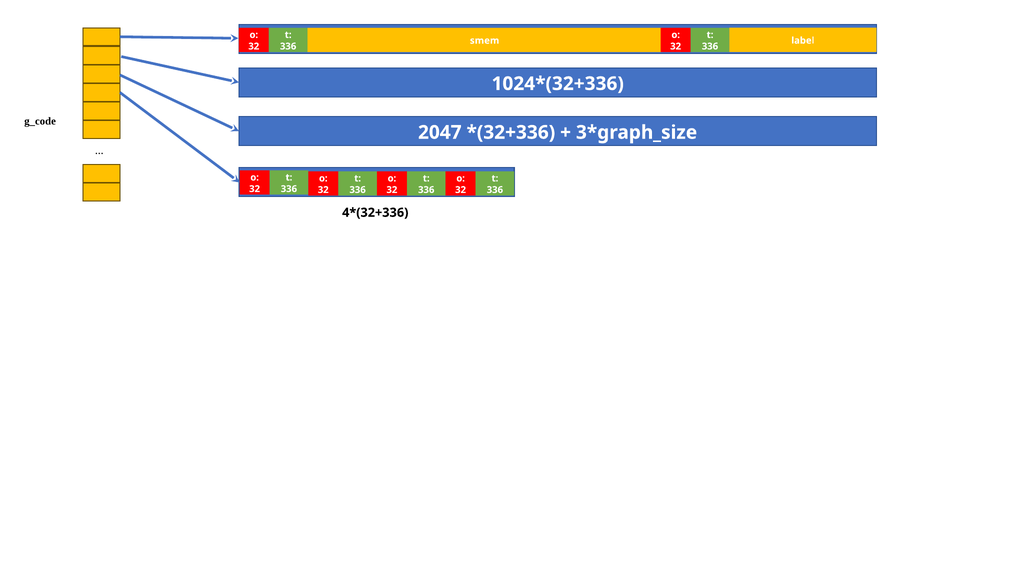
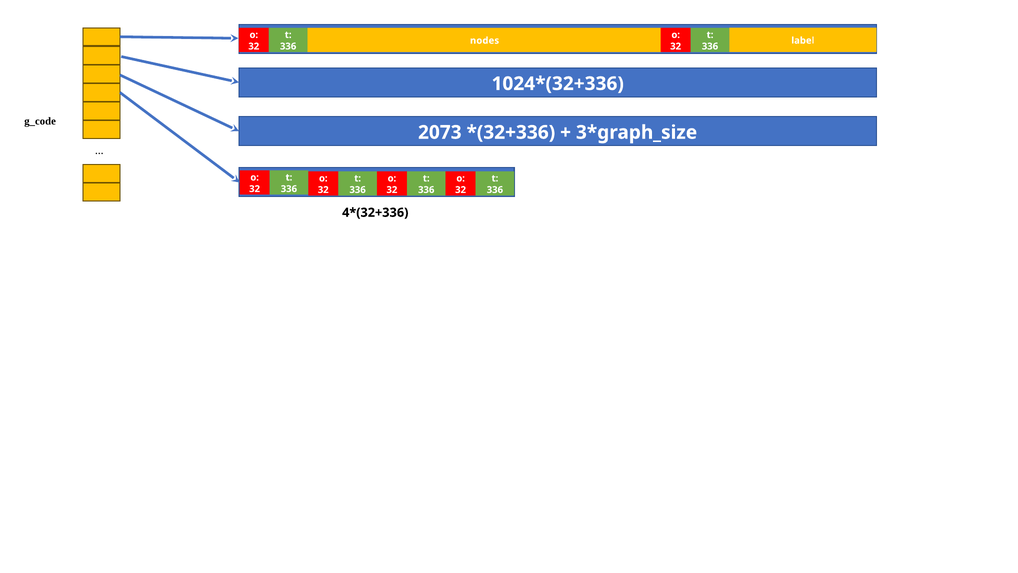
smem: smem -> nodes
2047: 2047 -> 2073
